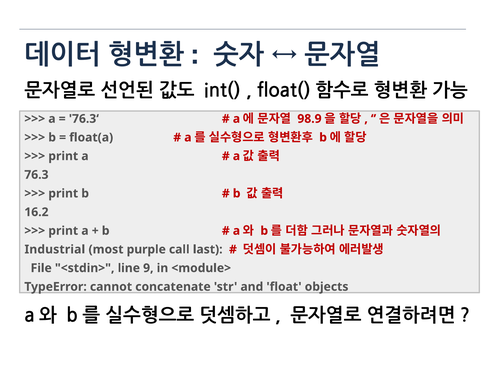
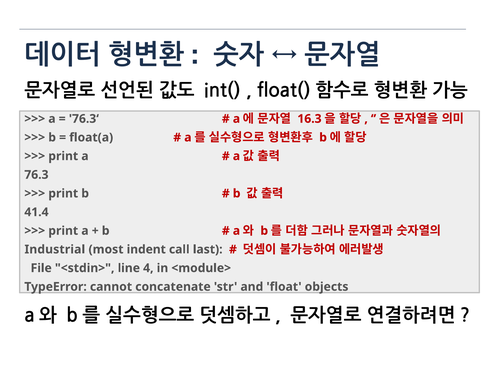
98.9: 98.9 -> 16.3
16.2: 16.2 -> 41.4
purple: purple -> indent
9: 9 -> 4
